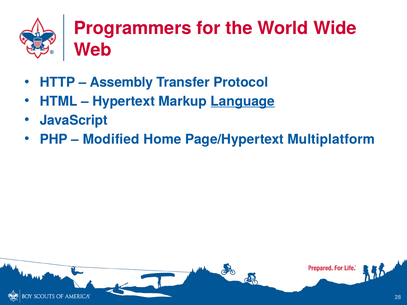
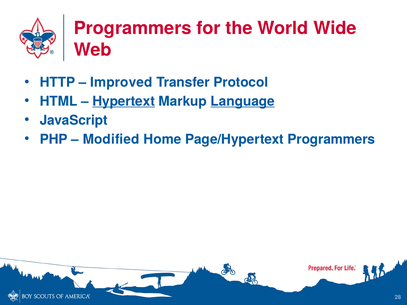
Assembly: Assembly -> Improved
Hypertext underline: none -> present
Page/Hypertext Multiplatform: Multiplatform -> Programmers
